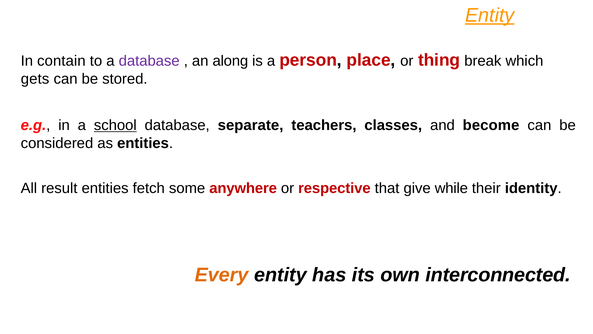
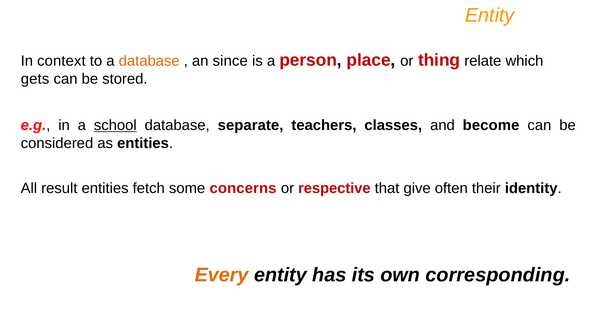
Entity at (490, 15) underline: present -> none
contain: contain -> context
database at (149, 61) colour: purple -> orange
along: along -> since
break: break -> relate
anywhere: anywhere -> concerns
while: while -> often
interconnected: interconnected -> corresponding
